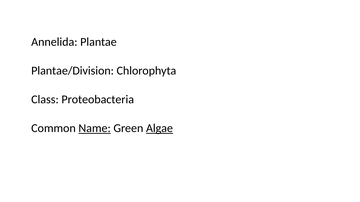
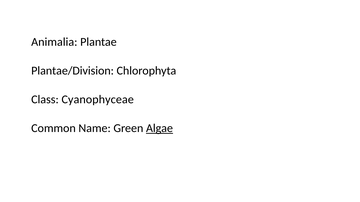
Annelida: Annelida -> Animalia
Proteobacteria: Proteobacteria -> Cyanophyceae
Name underline: present -> none
